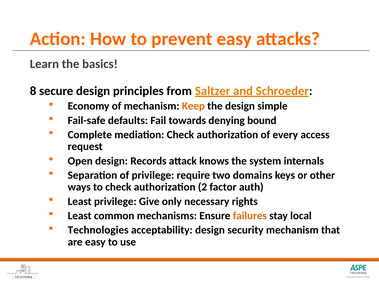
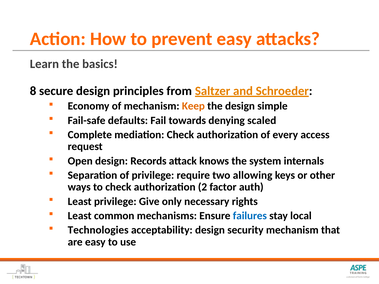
bound: bound -> scaled
domains: domains -> allowing
failures colour: orange -> blue
